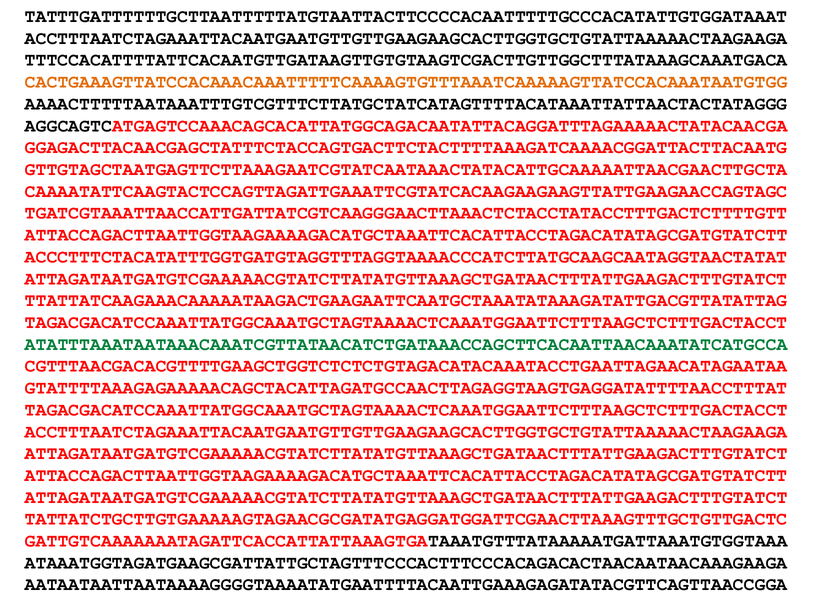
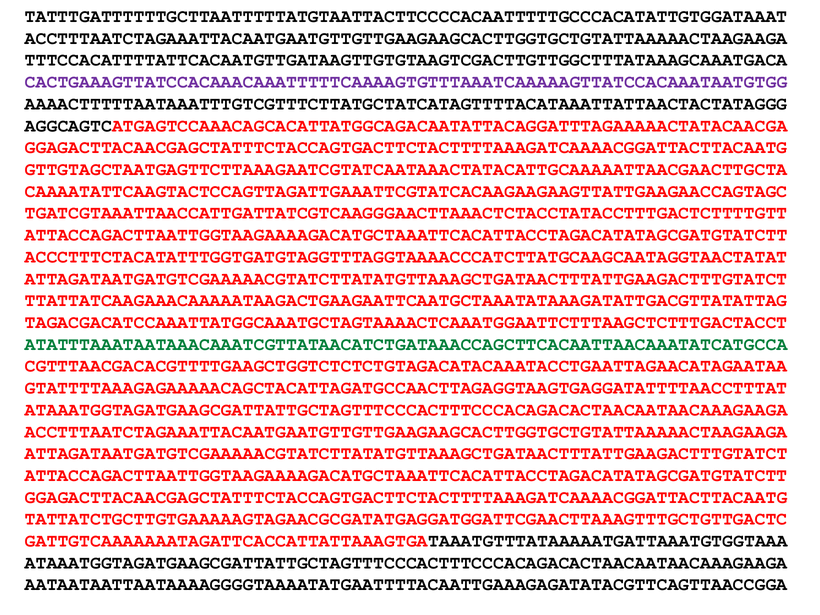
CACTGAAAGTTATCCACAAACAAATTTTTCAAAAGTGTTTAAATCAAAAAGTTATCCACAAATAATGTGG colour: orange -> purple
TAGACGACATCCAAATTATGGCAAATGCTAGTAAAACTCAAATGGAATTCTTTAAGCTCTTTGACTACCT at (406, 410): TAGACGACATCCAAATTATGGCAAATGCTAGTAAAACTCAAATGGAATTCTTTAAGCTCTTTGACTACCT -> ATAAATGGTAGATGAAGCGATTATTGCTAGTTTCCCACTTTCCCACAGACACTAACAATAACAAAGAAGA
ATTAGATAATGATGTCGAAAAACGTATCTTATATGTTAAAGCTGATAACTTTATTGAAGACTTTGTATCT at (406, 497): ATTAGATAATGATGTCGAAAAACGTATCTTATATGTTAAAGCTGATAACTTTATTGAAGACTTTGTATCT -> GGAGACTTACAACGAGCTATTTCTACCAGTGACTTCTACTTTTAAAGATCAAAACGGATTACTTACAATG
